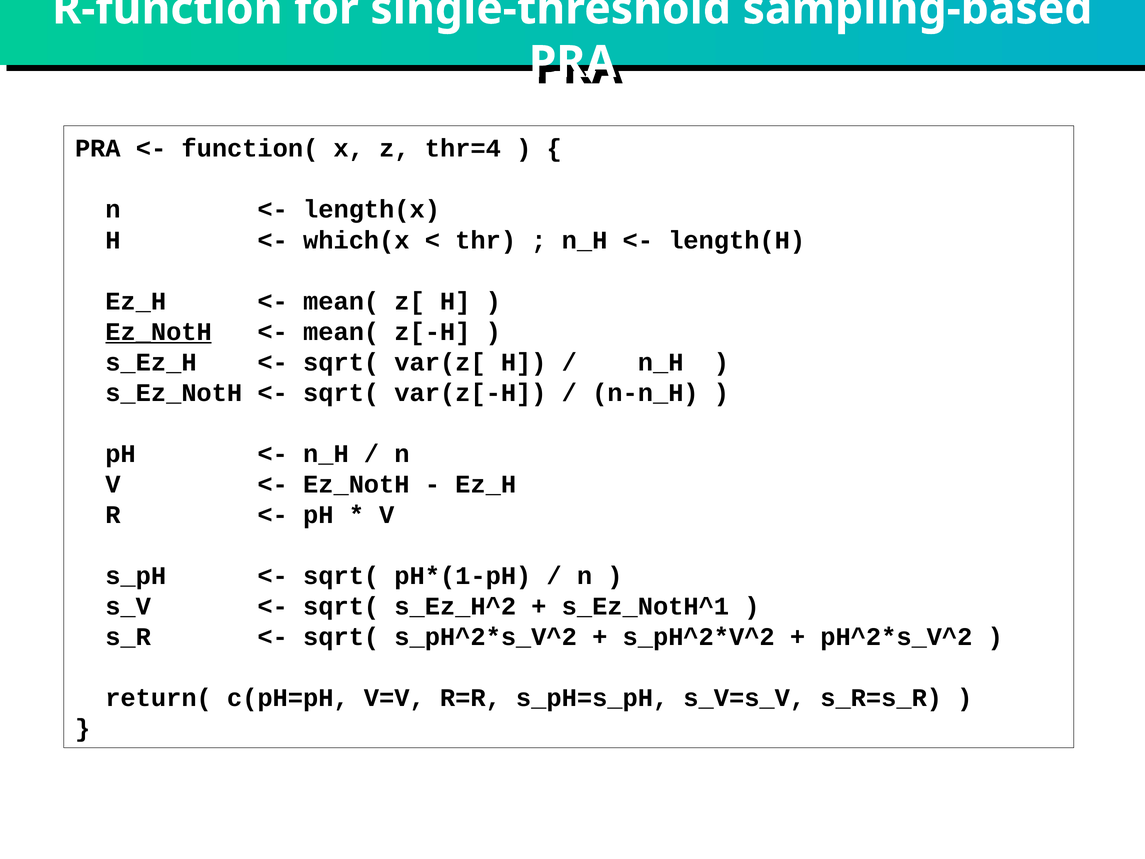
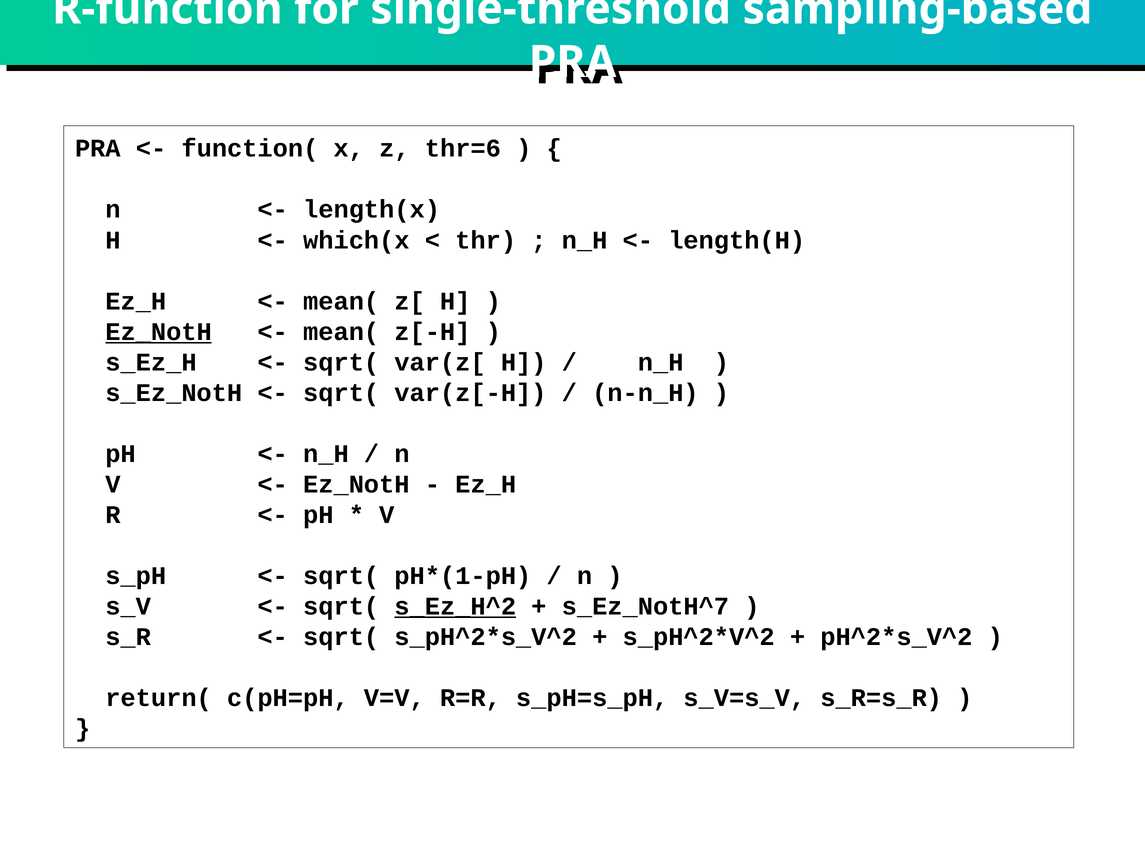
thr=4: thr=4 -> thr=6
s_Ez_H^2 underline: none -> present
s_Ez_NotH^1: s_Ez_NotH^1 -> s_Ez_NotH^7
